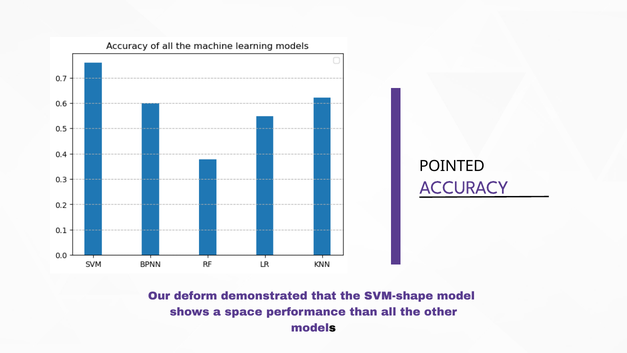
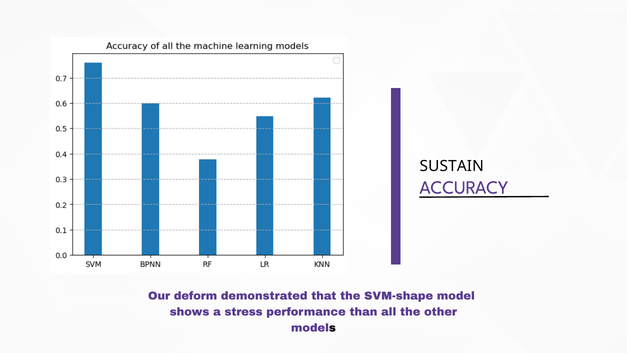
POINTED: POINTED -> SUSTAIN
space: space -> stress
